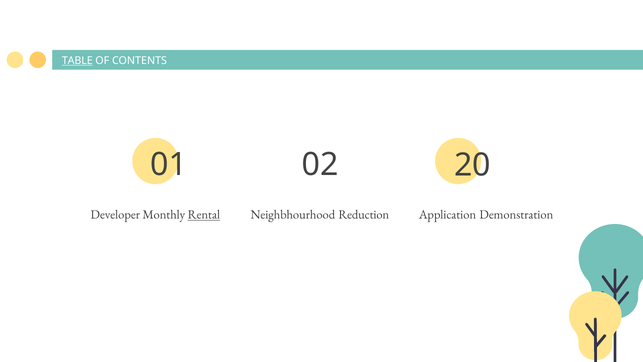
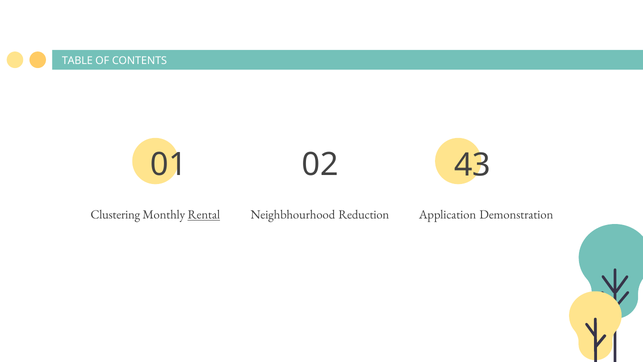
TABLE underline: present -> none
20: 20 -> 43
Developer: Developer -> Clustering
